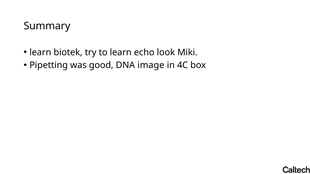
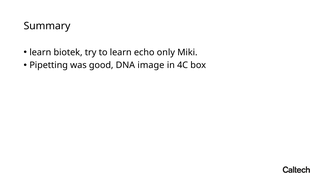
look: look -> only
